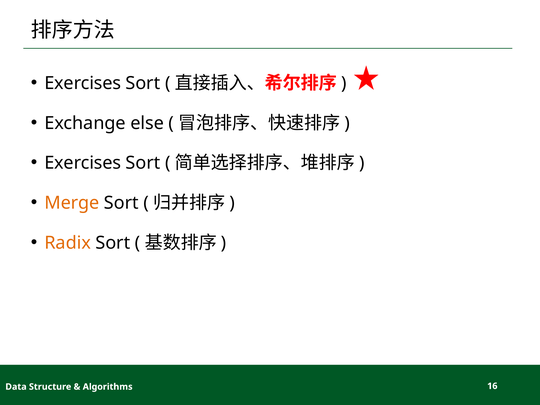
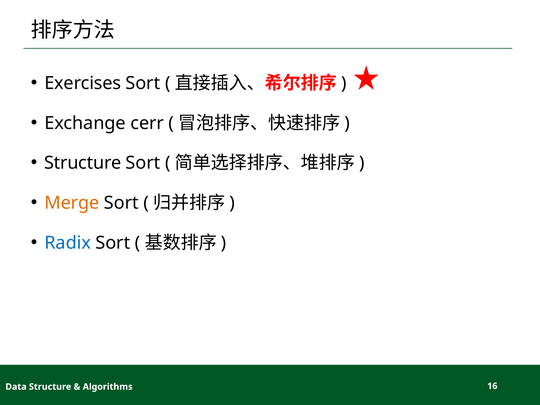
else: else -> cerr
Exercises at (83, 163): Exercises -> Structure
Radix colour: orange -> blue
